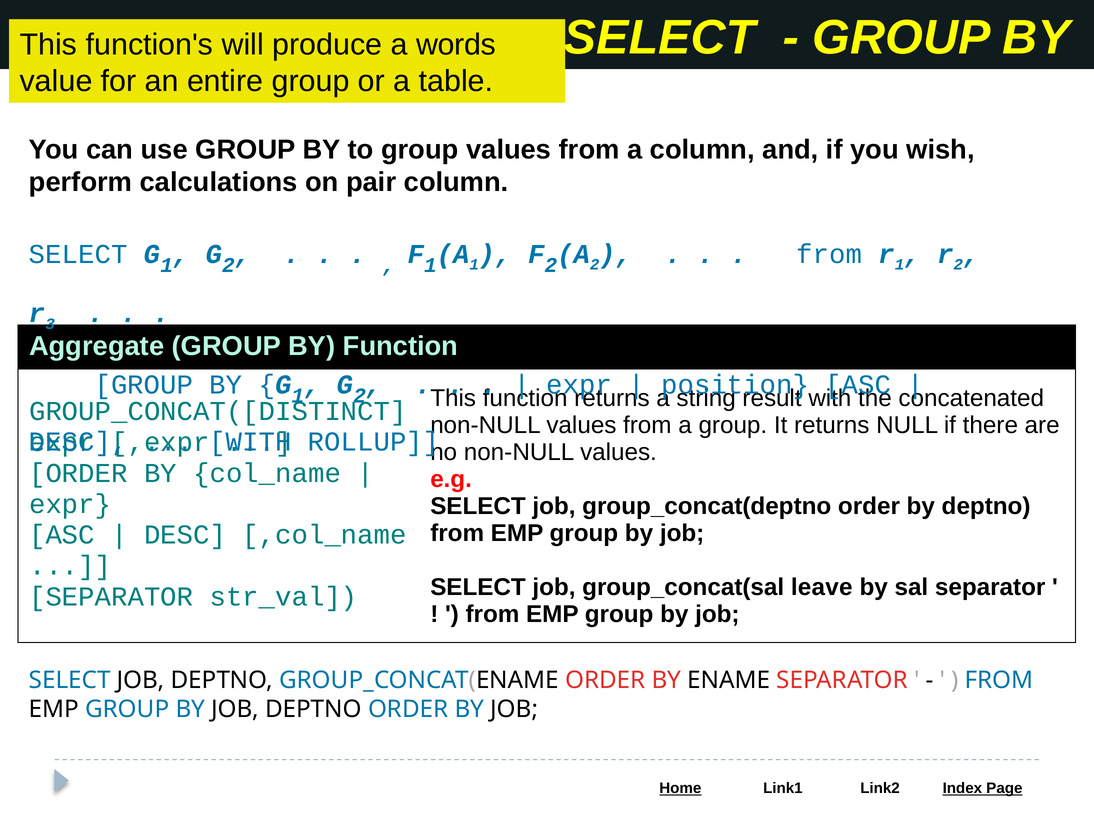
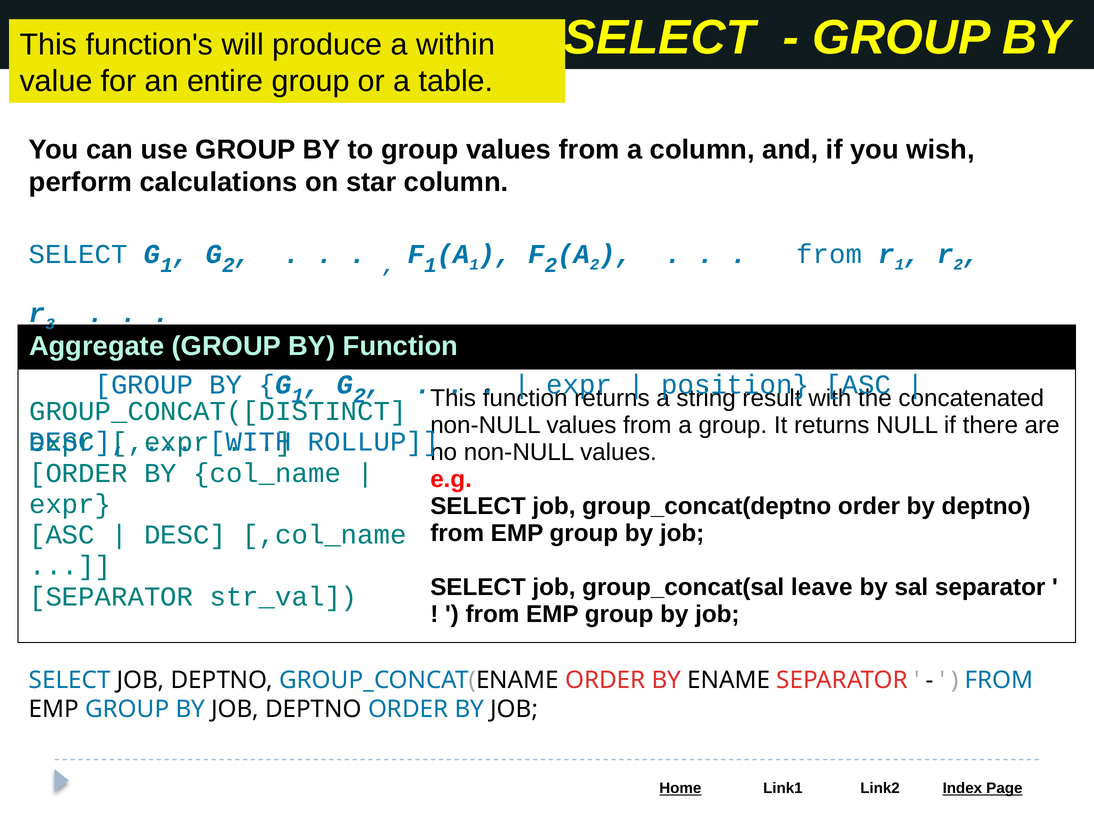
words: words -> within
pair: pair -> star
